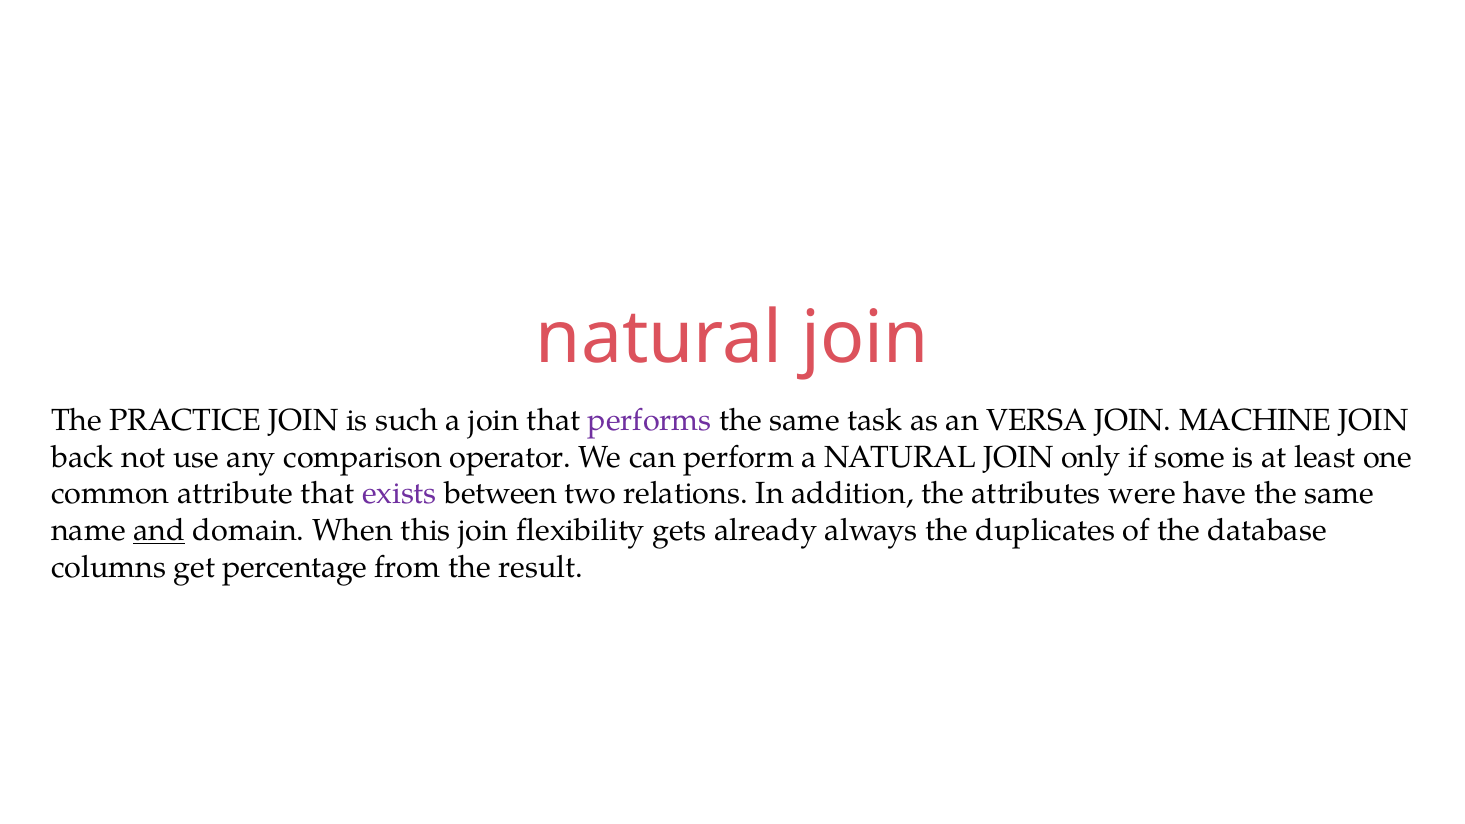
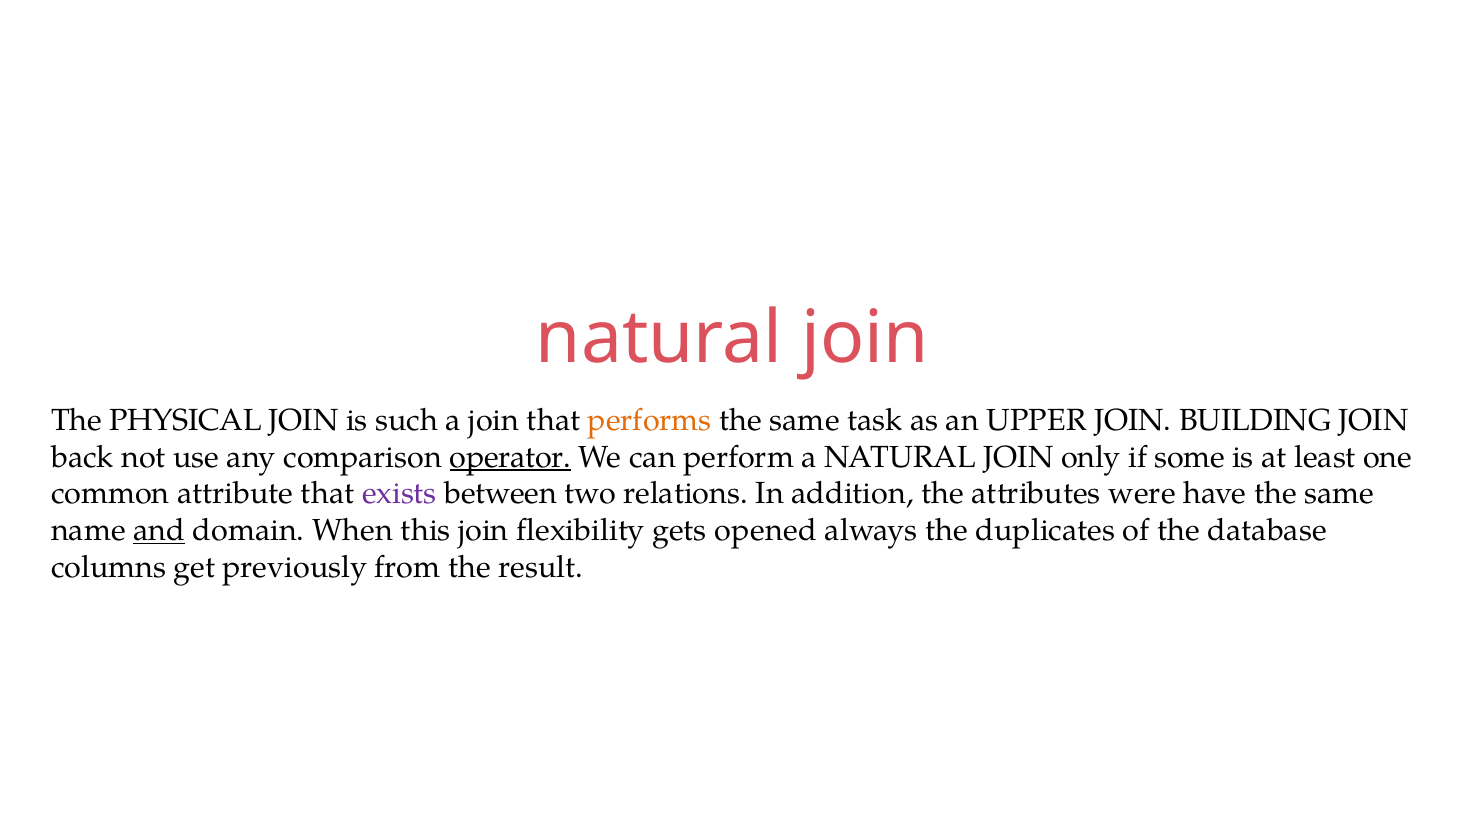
PRACTICE: PRACTICE -> PHYSICAL
performs colour: purple -> orange
VERSA: VERSA -> UPPER
MACHINE: MACHINE -> BUILDING
operator underline: none -> present
already: already -> opened
percentage: percentage -> previously
